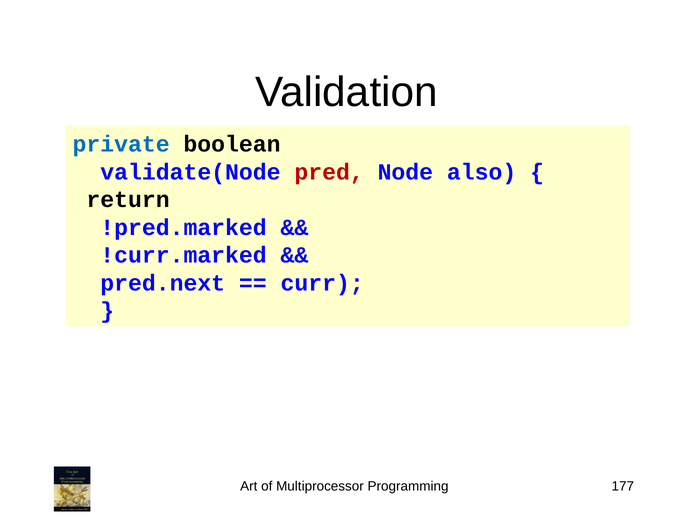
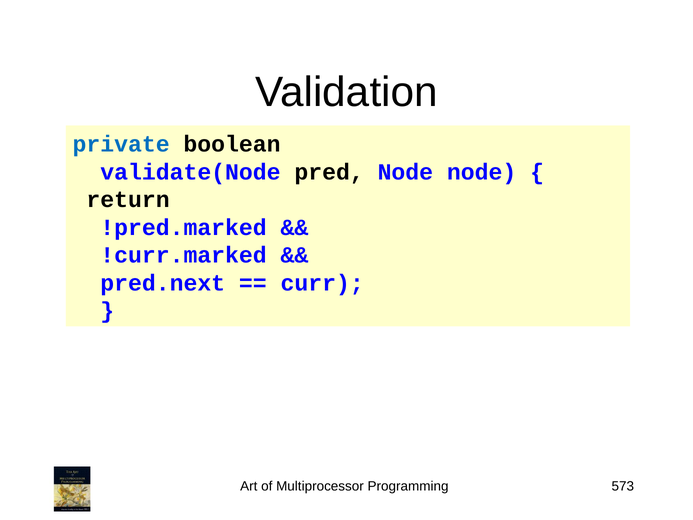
pred colour: red -> black
Node also: also -> node
177: 177 -> 573
